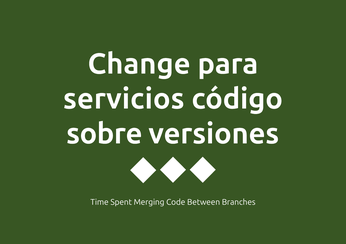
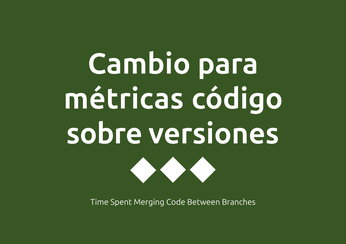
Change: Change -> Cambio
servicios: servicios -> métricas
